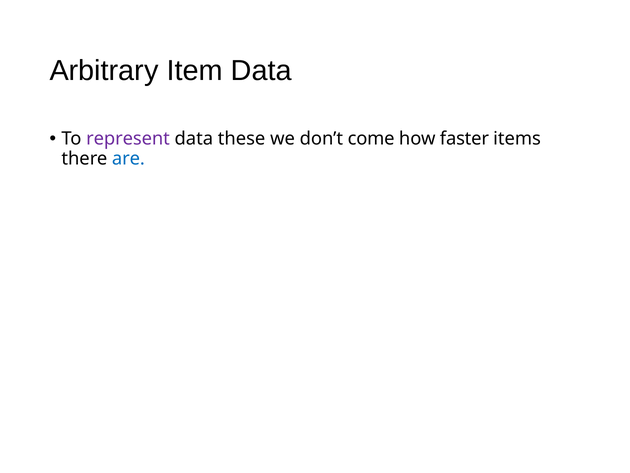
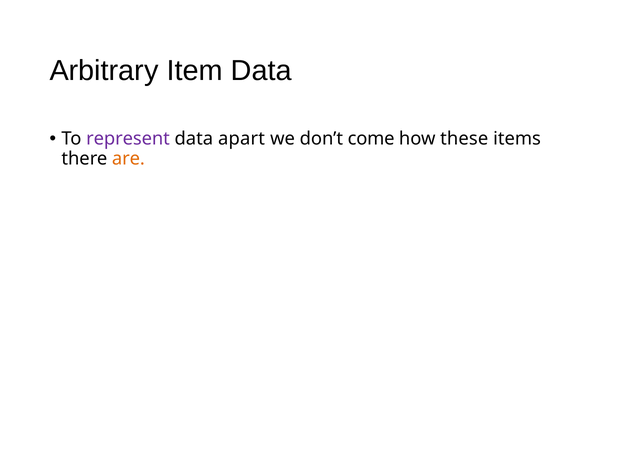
these: these -> apart
faster: faster -> these
are colour: blue -> orange
